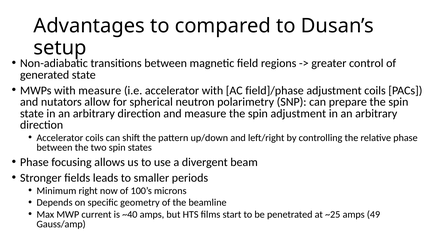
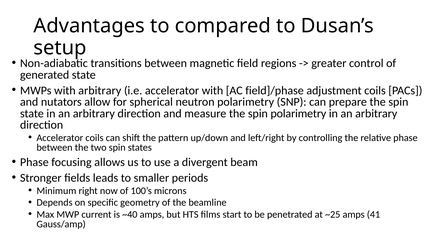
with measure: measure -> arbitrary
spin adjustment: adjustment -> polarimetry
49: 49 -> 41
